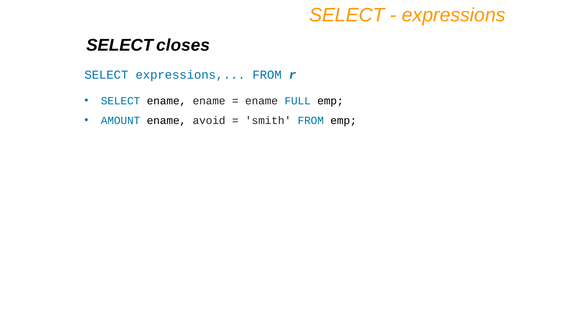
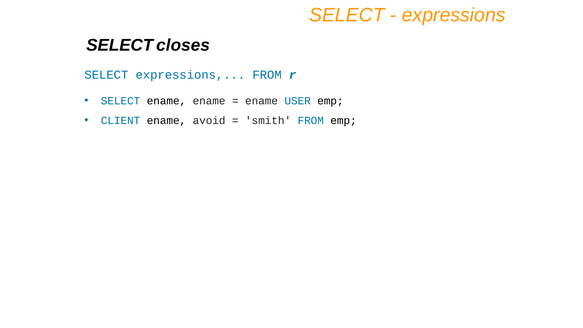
FULL: FULL -> USER
AMOUNT: AMOUNT -> CLIENT
